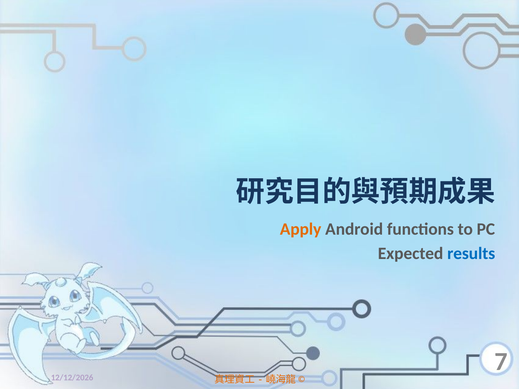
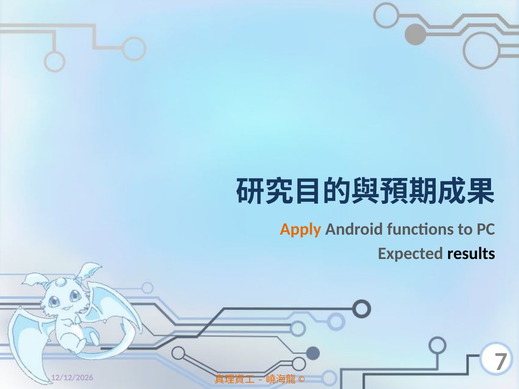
results colour: blue -> black
